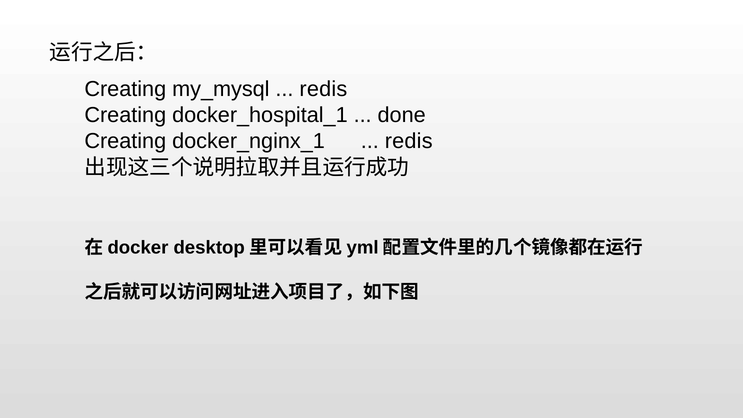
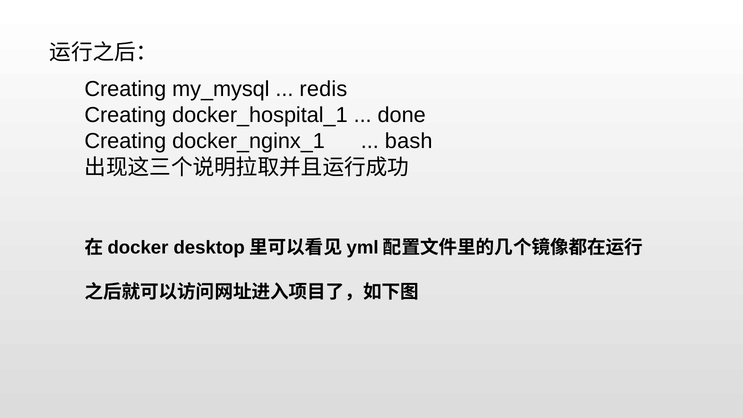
redis at (409, 141): redis -> bash
